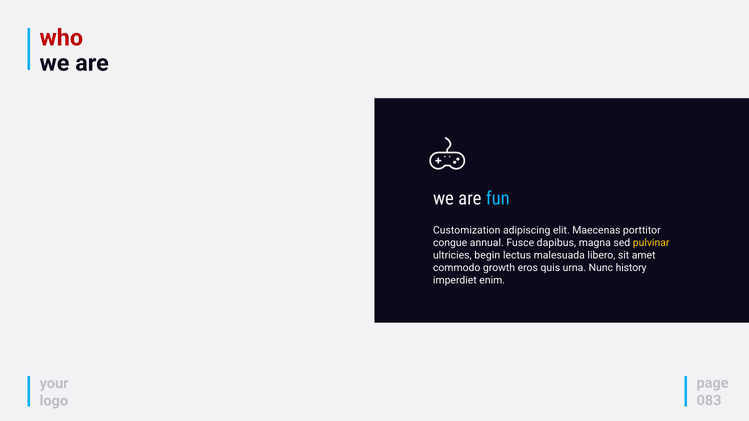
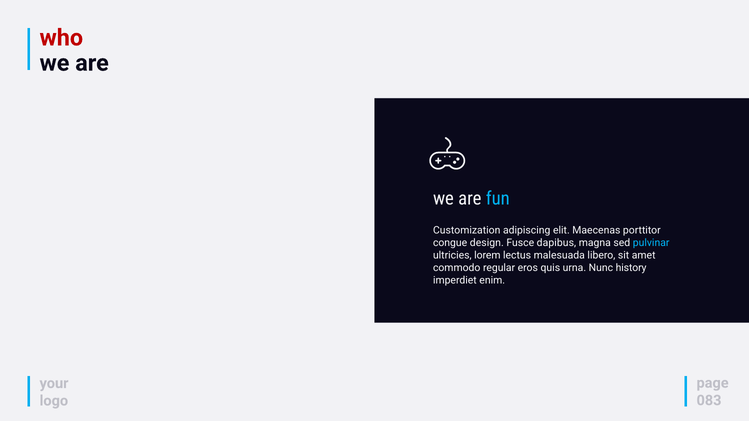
annual: annual -> design
pulvinar colour: yellow -> light blue
begin: begin -> lorem
growth: growth -> regular
